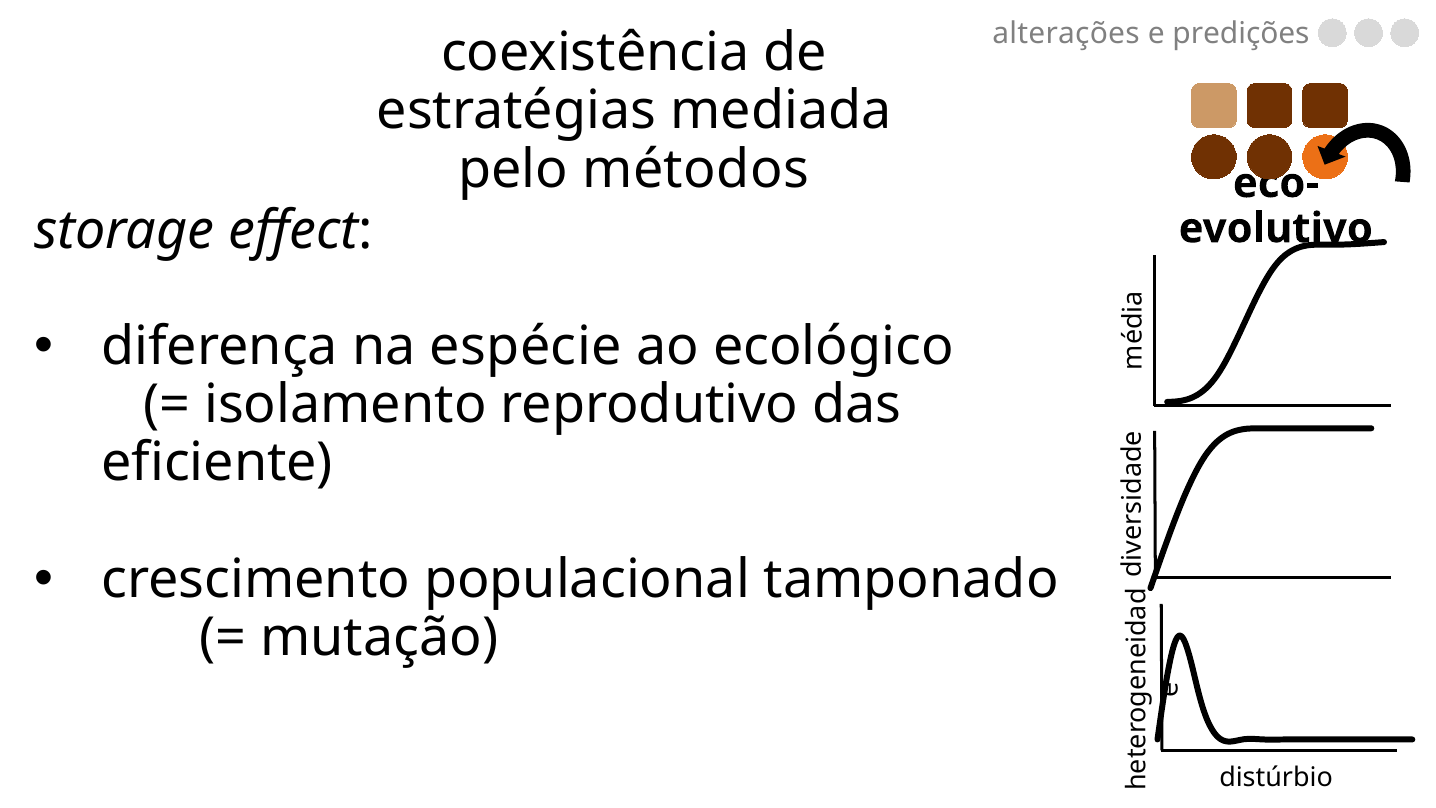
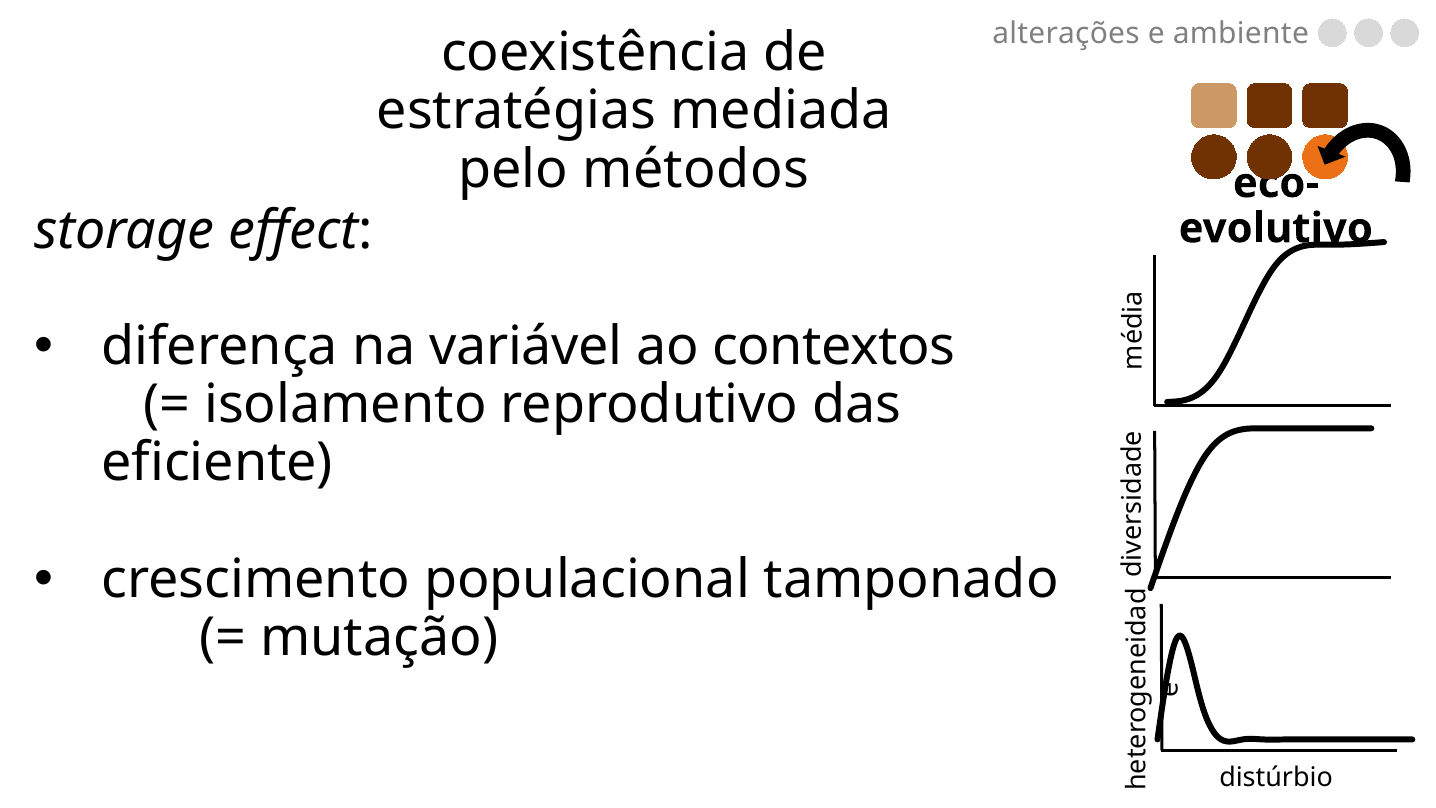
predições: predições -> ambiente
espécie: espécie -> variável
ecológico: ecológico -> contextos
